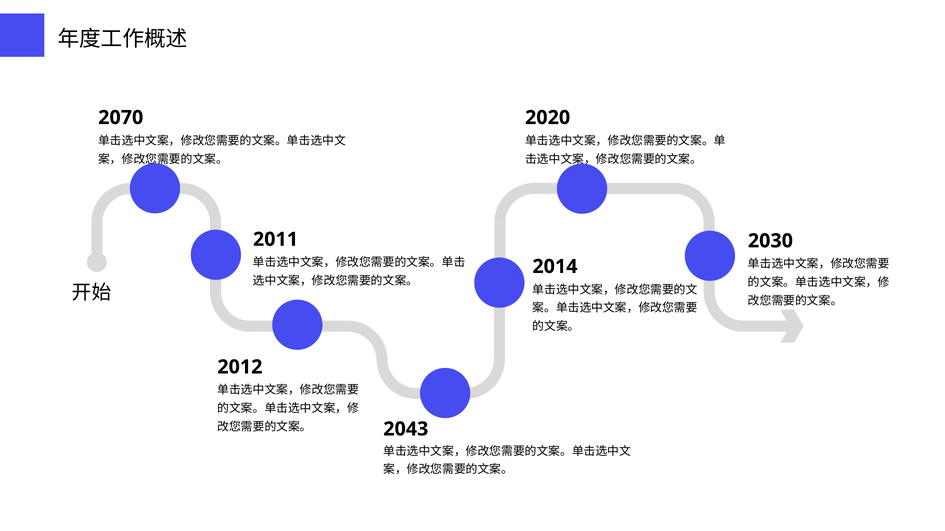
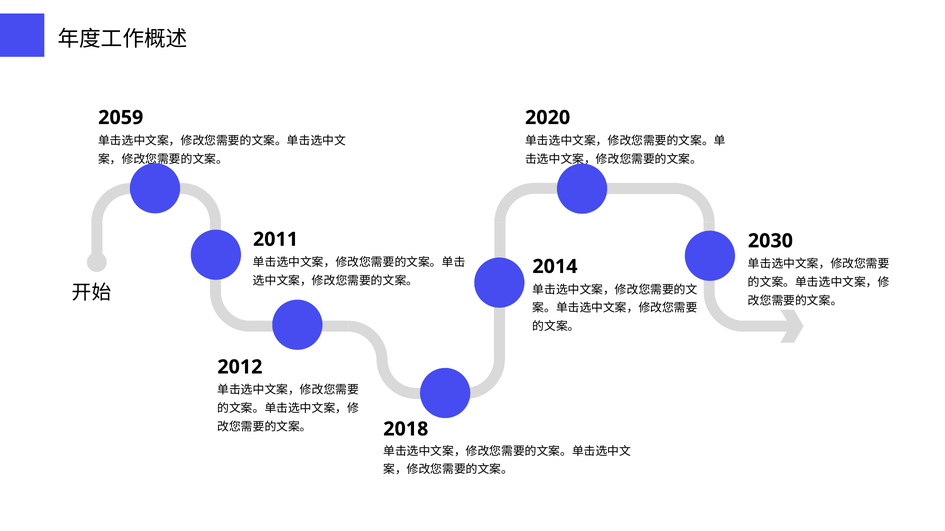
2070: 2070 -> 2059
2043: 2043 -> 2018
